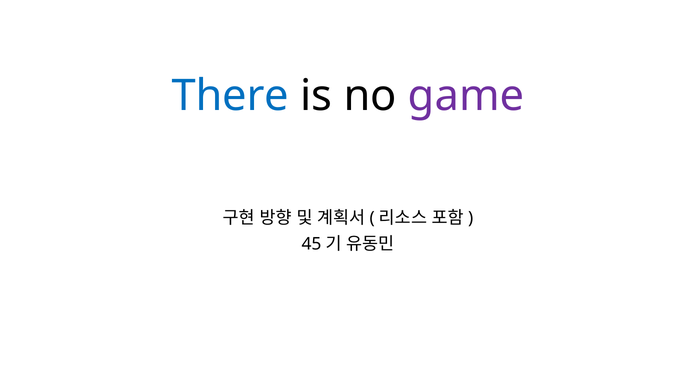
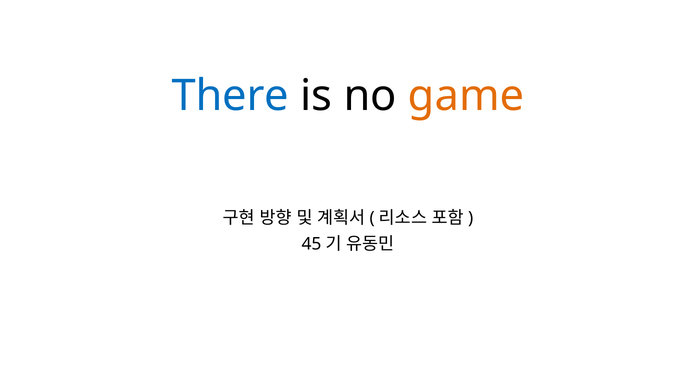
game colour: purple -> orange
